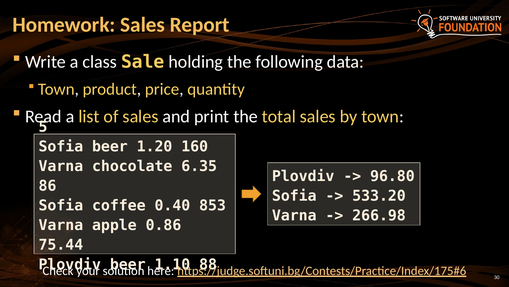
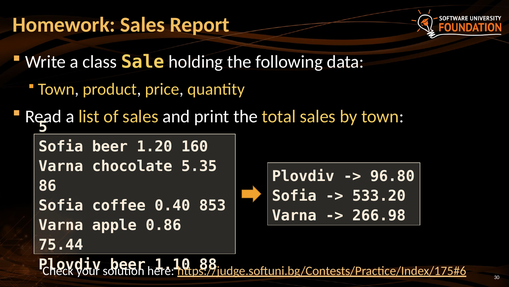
6.35: 6.35 -> 5.35
